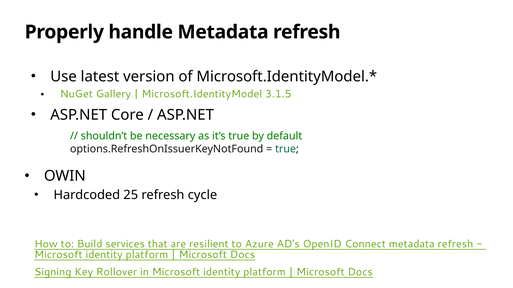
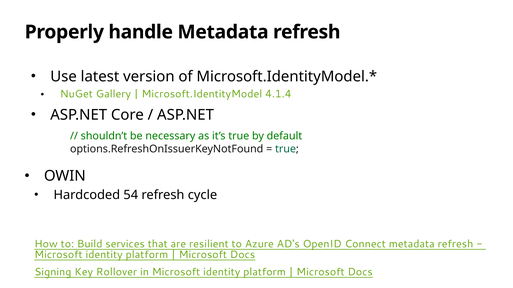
3.1.5: 3.1.5 -> 4.1.4
25: 25 -> 54
